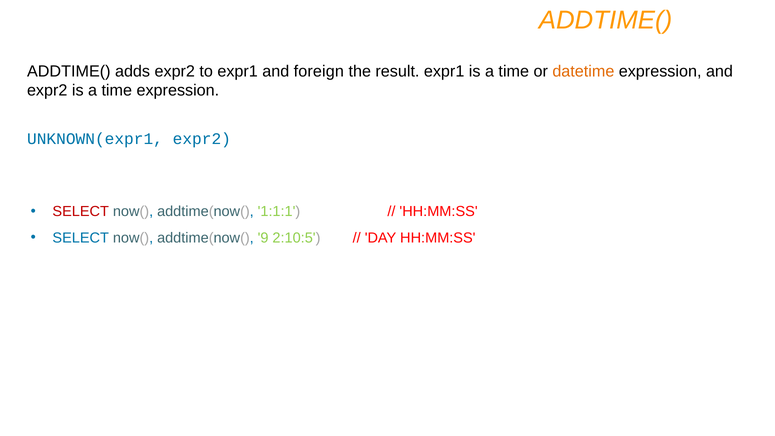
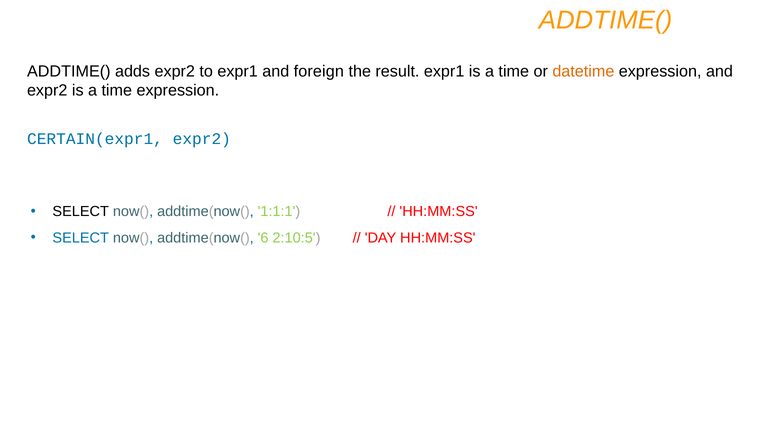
UNKNOWN(expr1: UNKNOWN(expr1 -> CERTAIN(expr1
SELECT at (81, 212) colour: red -> black
9: 9 -> 6
